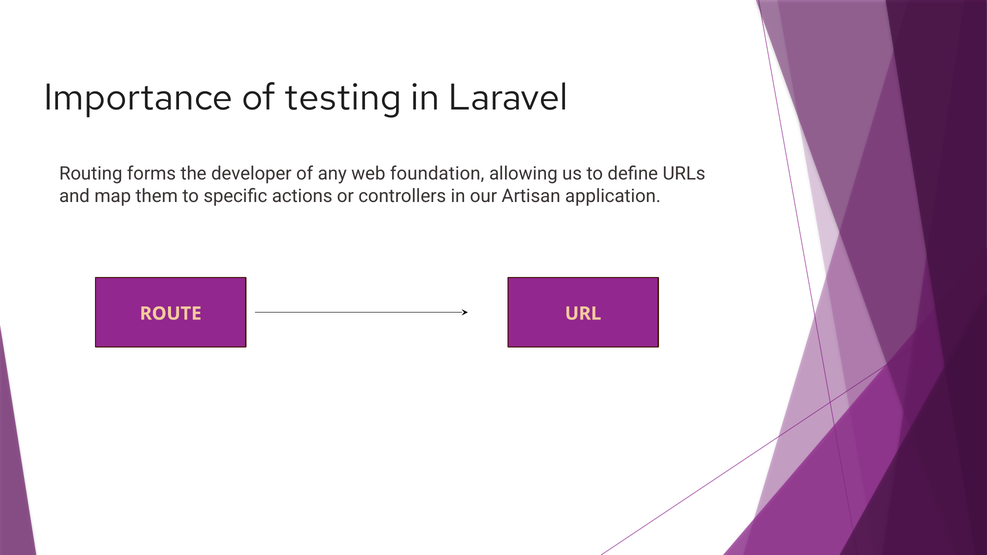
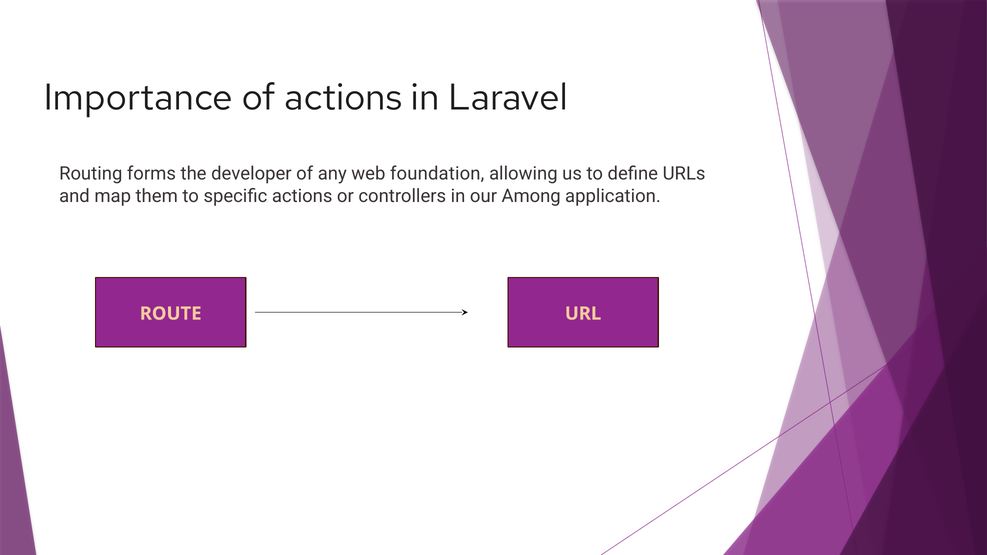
of testing: testing -> actions
Artisan: Artisan -> Among
